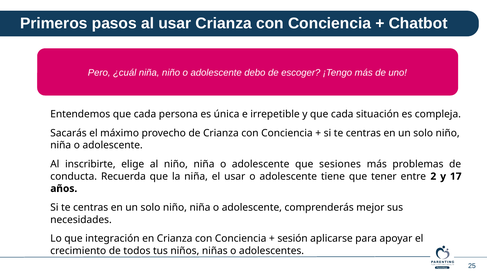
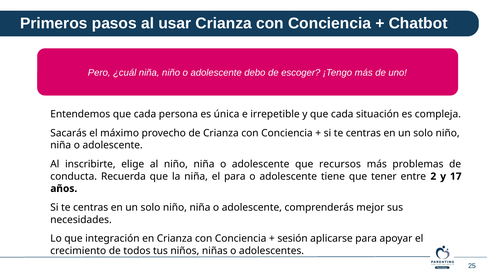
sesiones: sesiones -> recursos
el usar: usar -> para
